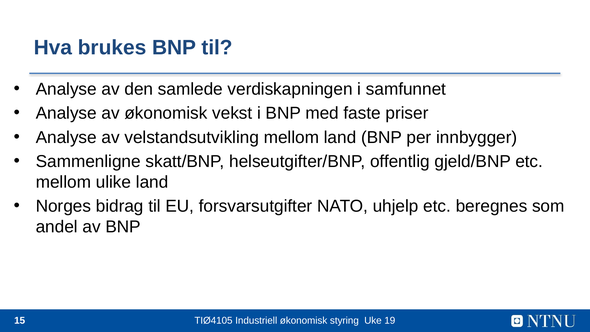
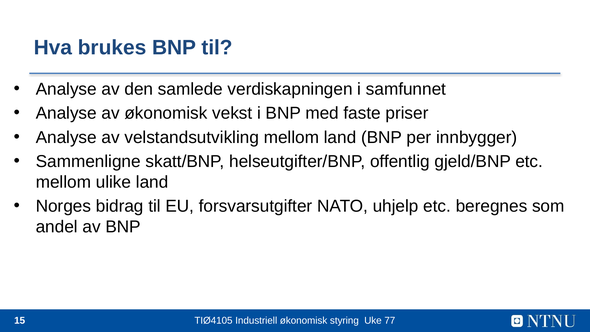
19: 19 -> 77
